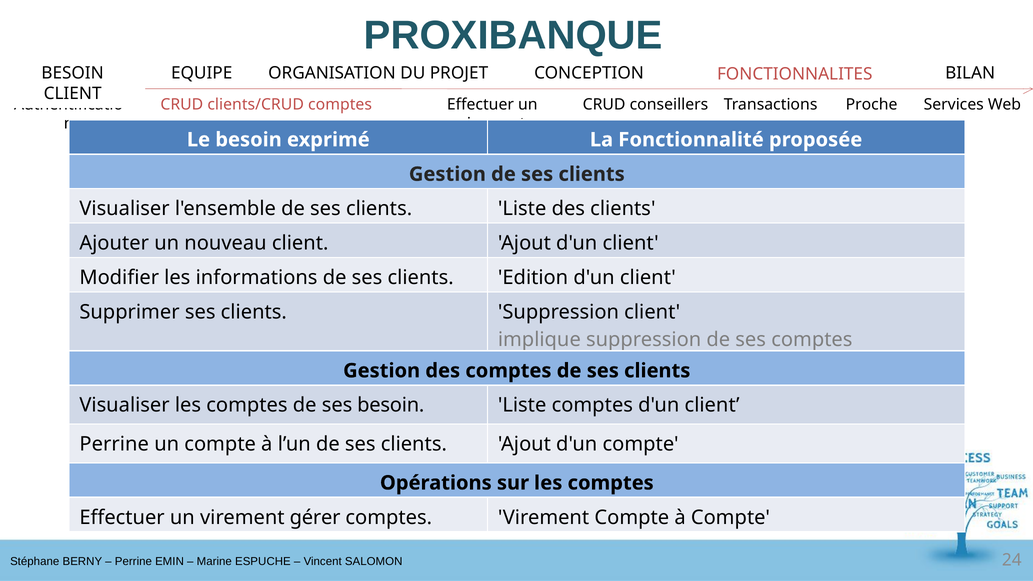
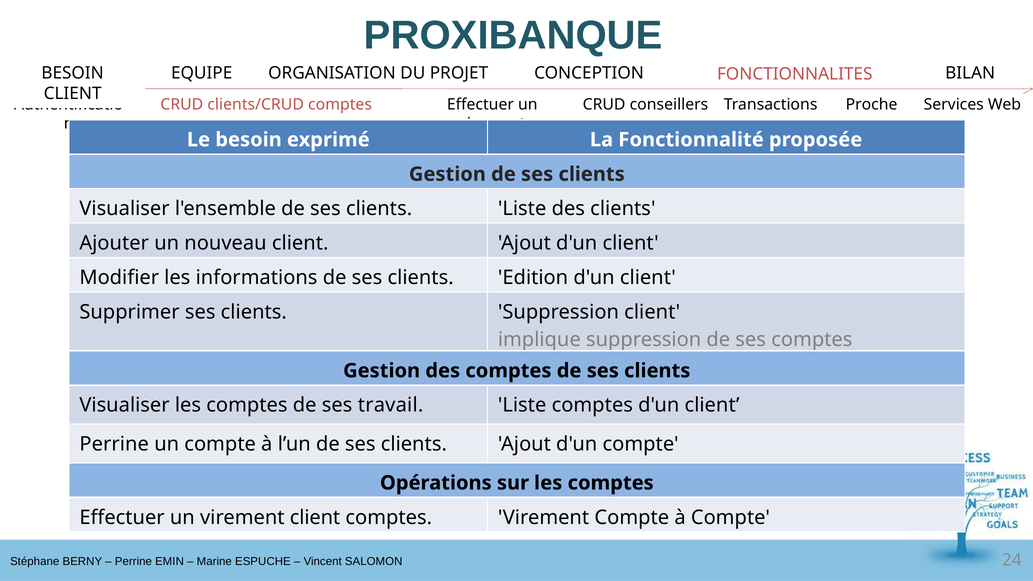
ses besoin: besoin -> travail
virement gérer: gérer -> client
